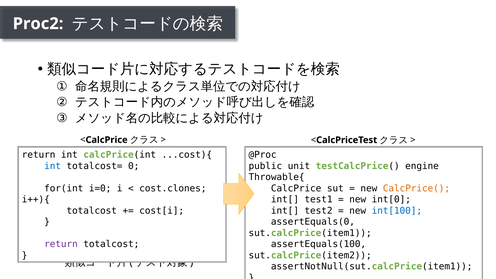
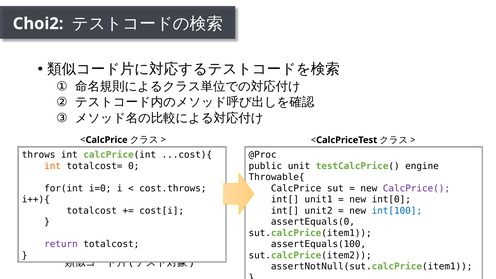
Proc2: Proc2 -> Choi2
return at (39, 155): return -> throws
int at (53, 166) colour: blue -> orange
cost.clones: cost.clones -> cost.throws
CalcPrice( colour: orange -> purple
test1: test1 -> unit1
test2: test2 -> unit2
